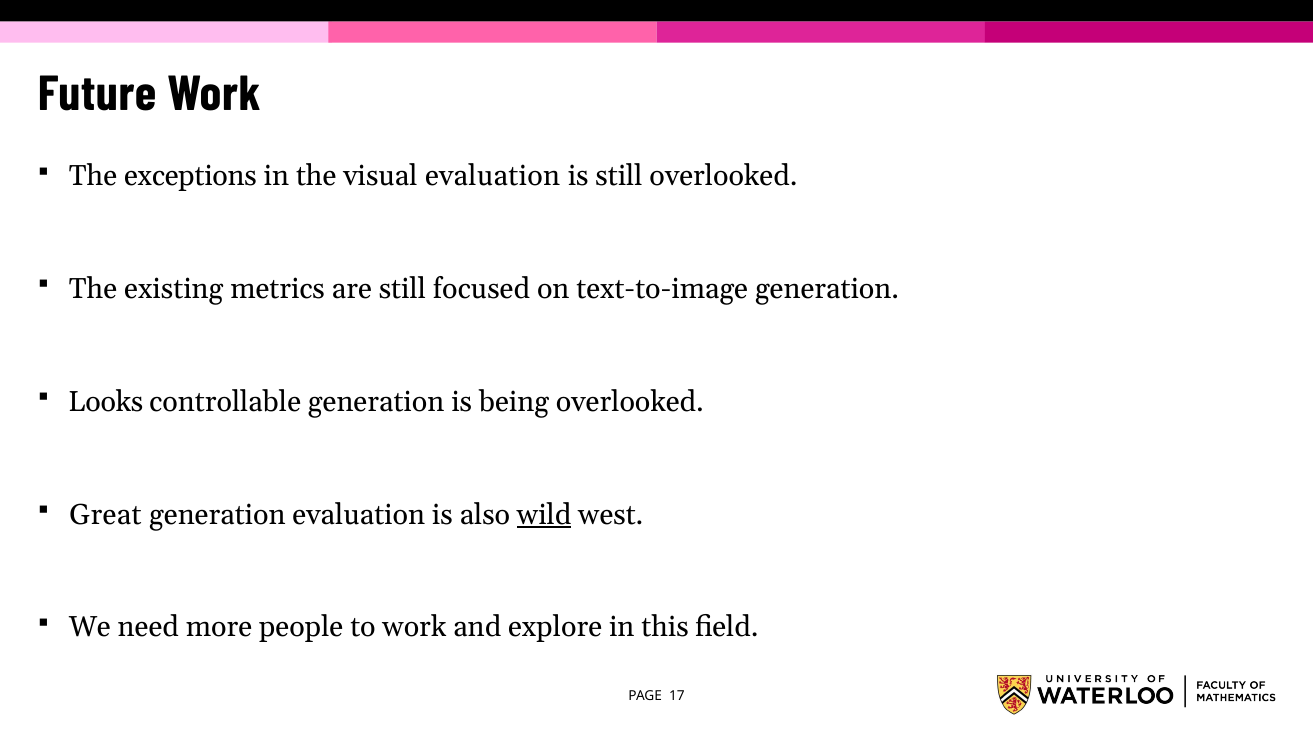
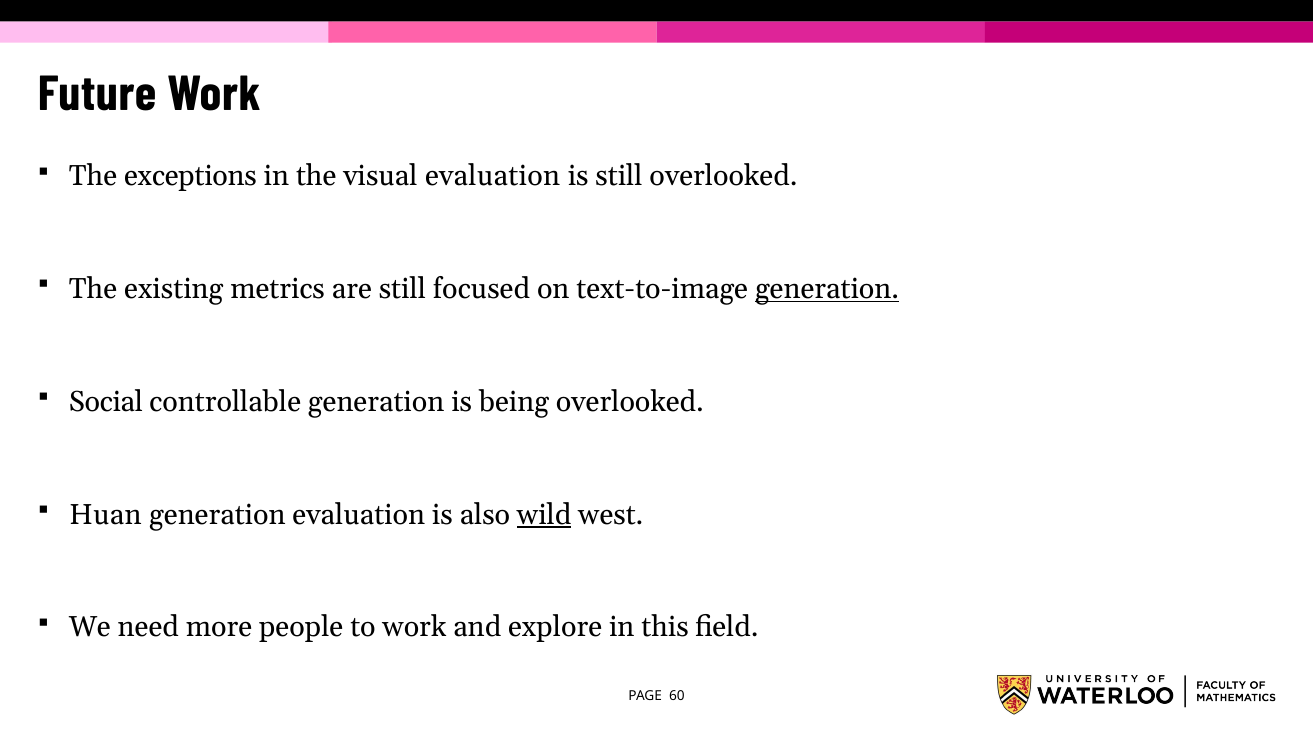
generation at (827, 289) underline: none -> present
Looks: Looks -> Social
Great: Great -> Huan
17: 17 -> 60
